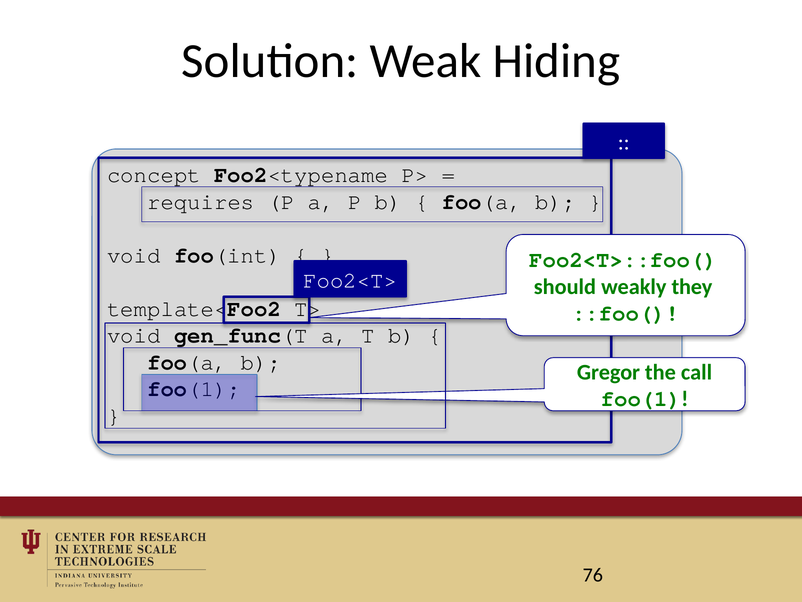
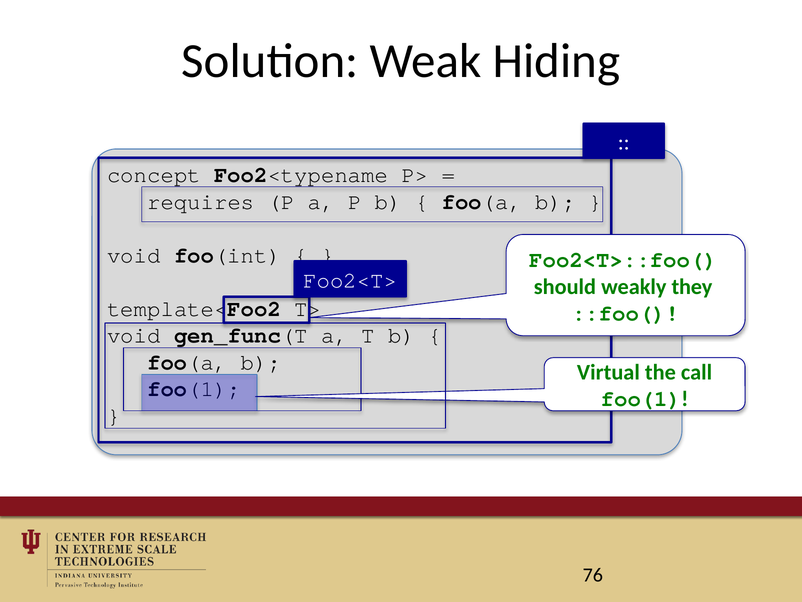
Gregor: Gregor -> Virtual
